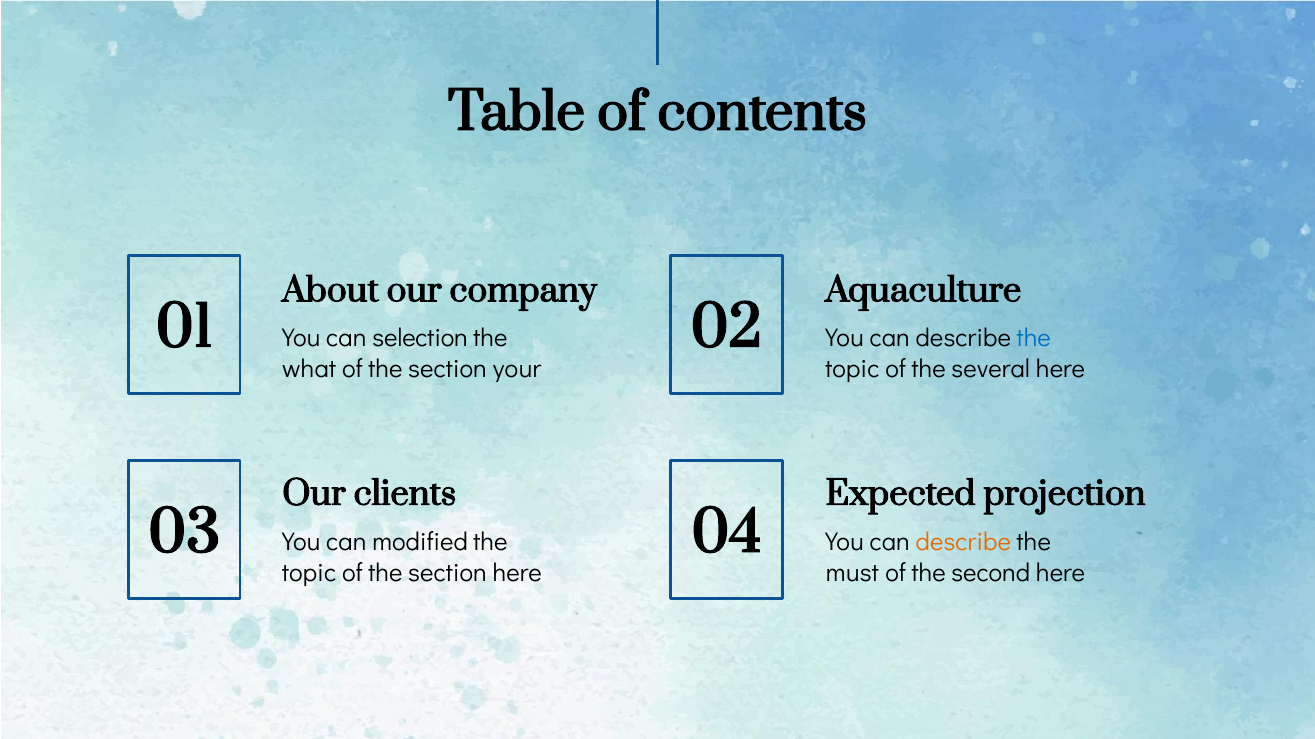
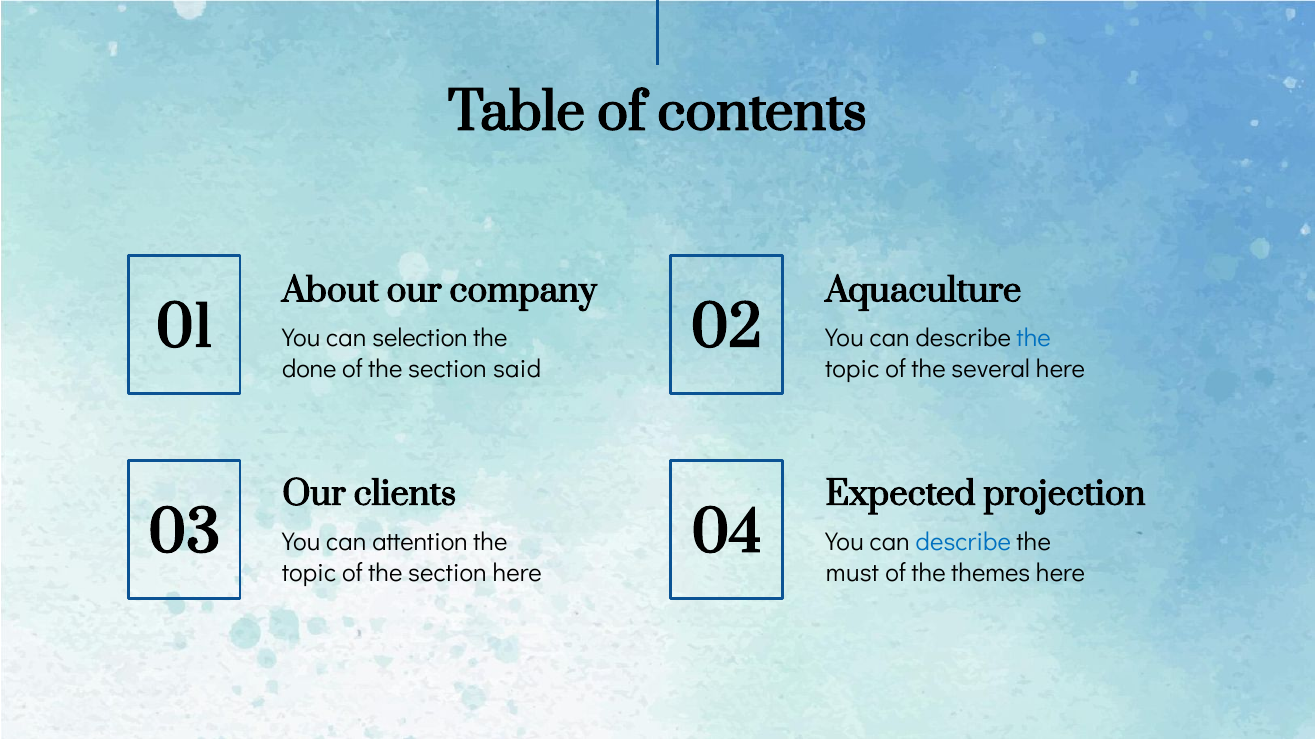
what: what -> done
your: your -> said
modified: modified -> attention
describe at (963, 542) colour: orange -> blue
second: second -> themes
